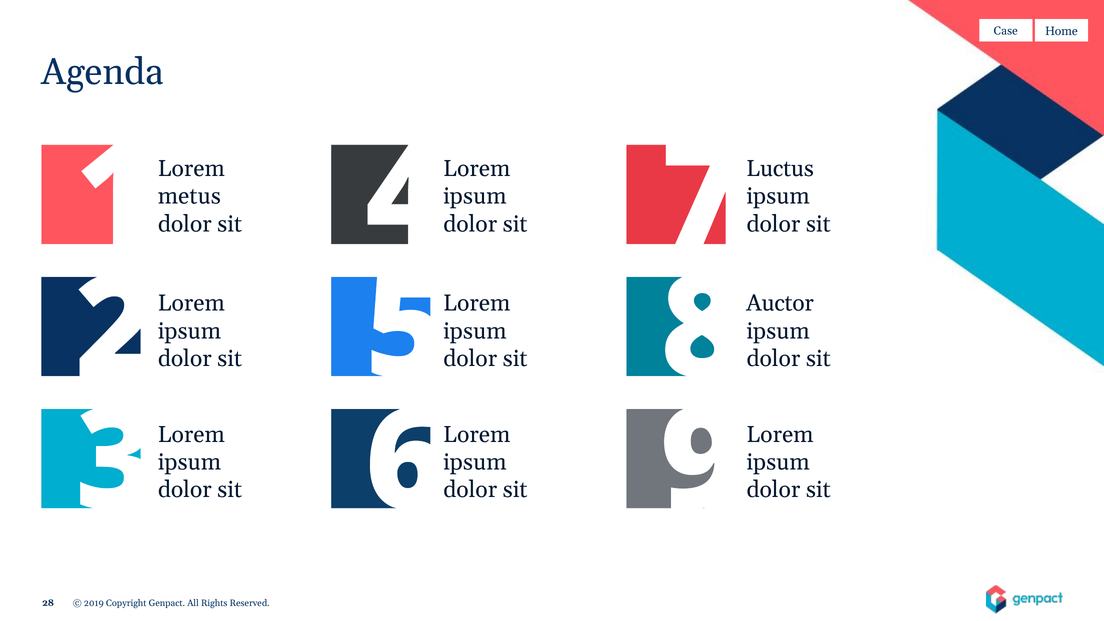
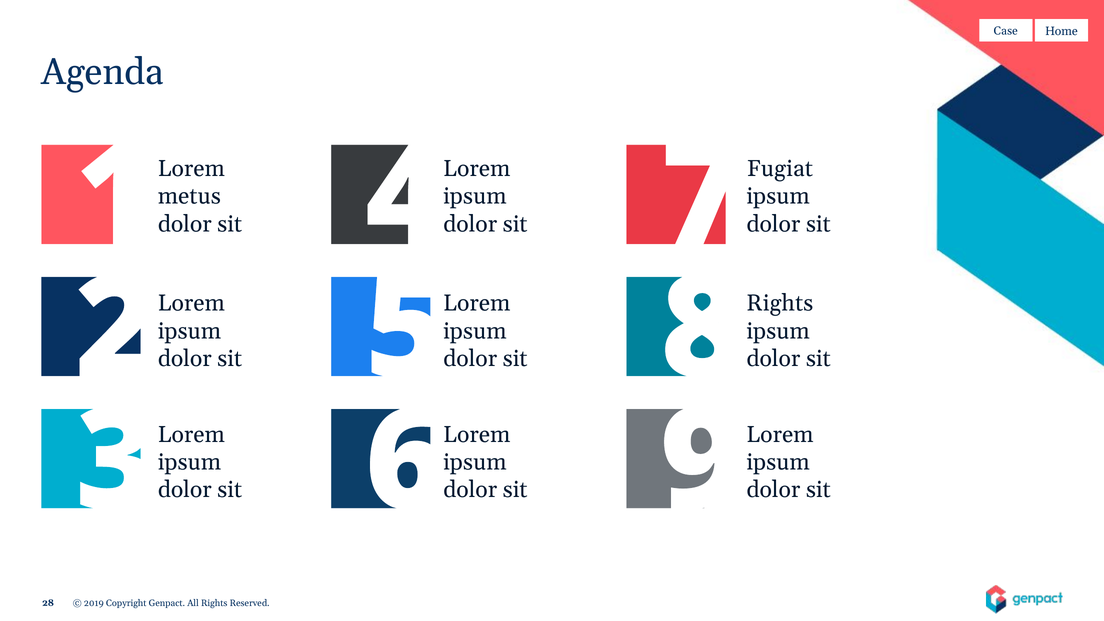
Luctus: Luctus -> Fugiat
Auctor at (780, 303): Auctor -> Rights
